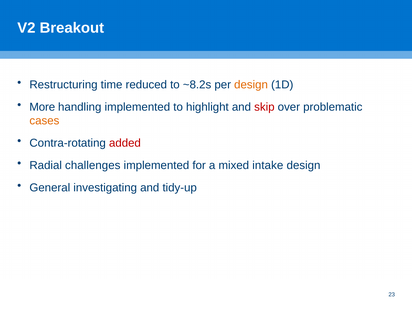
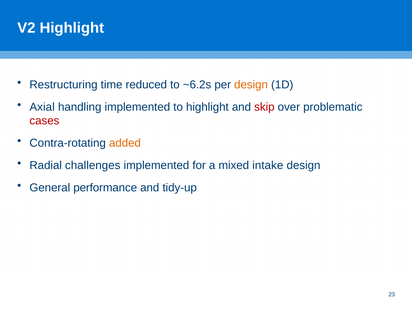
V2 Breakout: Breakout -> Highlight
~8.2s: ~8.2s -> ~6.2s
More: More -> Axial
cases colour: orange -> red
added colour: red -> orange
investigating: investigating -> performance
